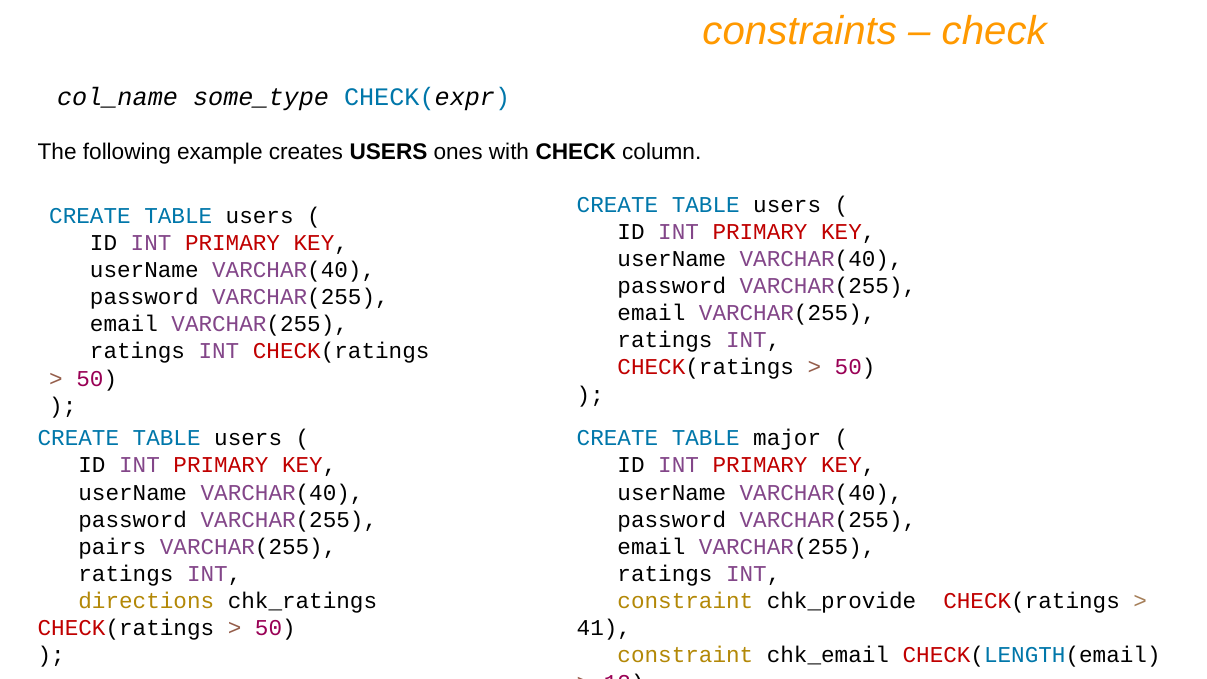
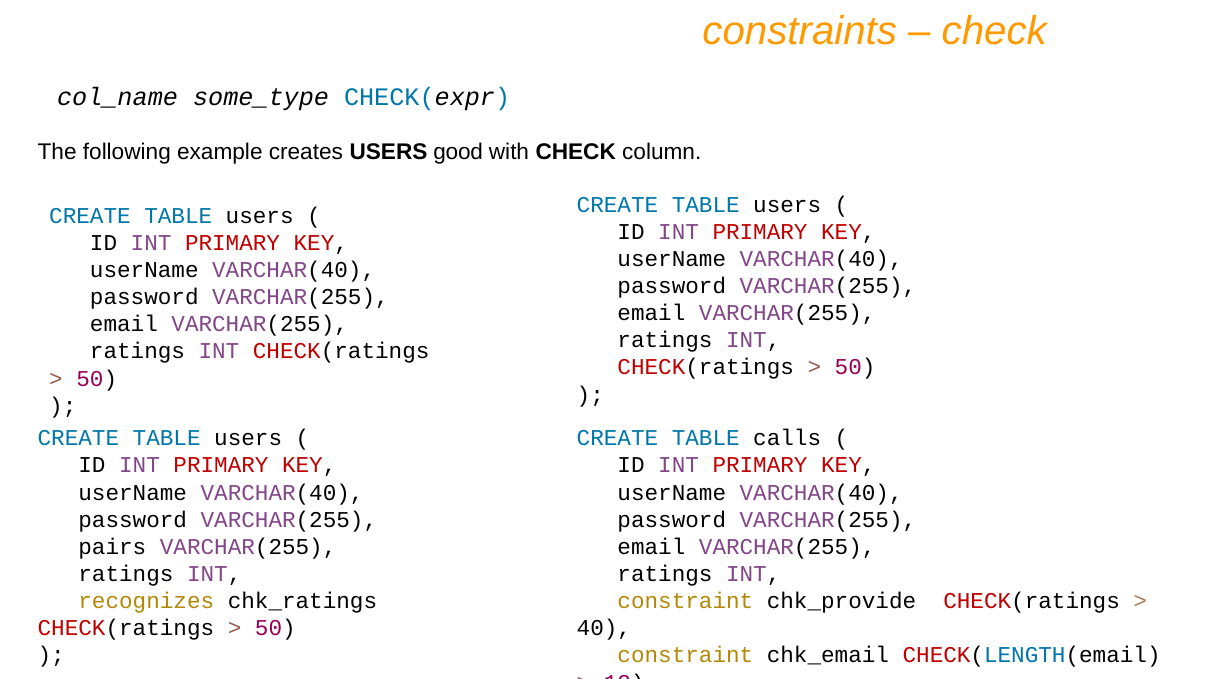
ones: ones -> good
major: major -> calls
directions: directions -> recognizes
41: 41 -> 40
